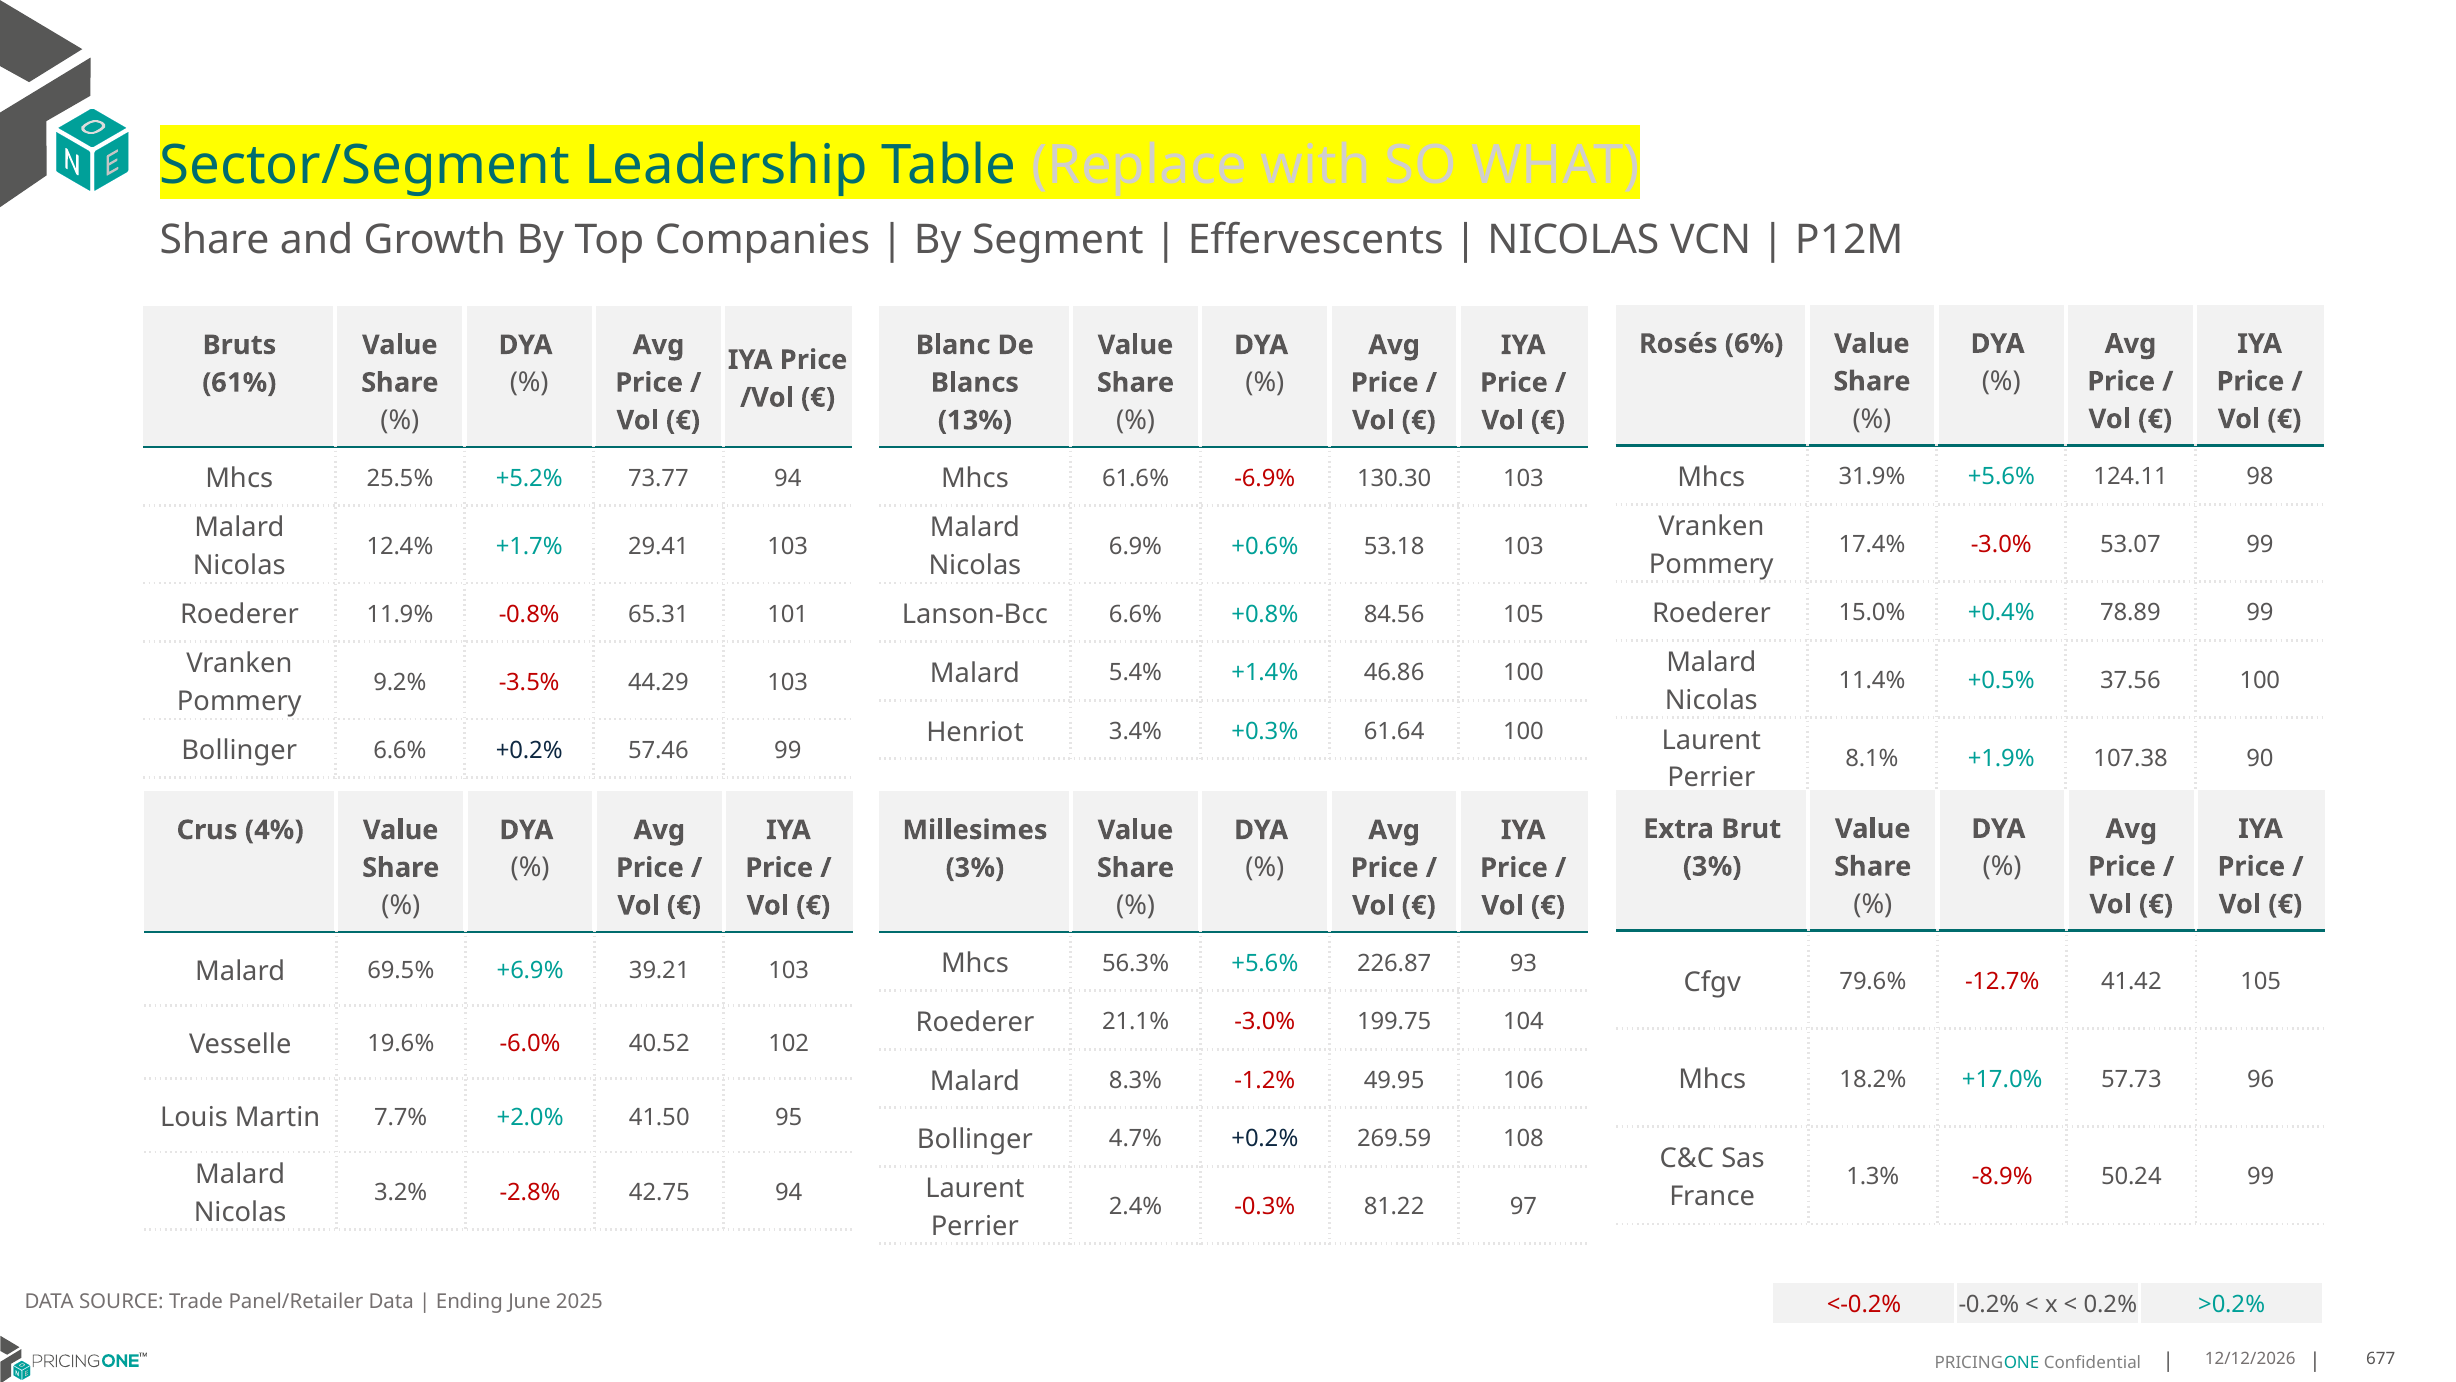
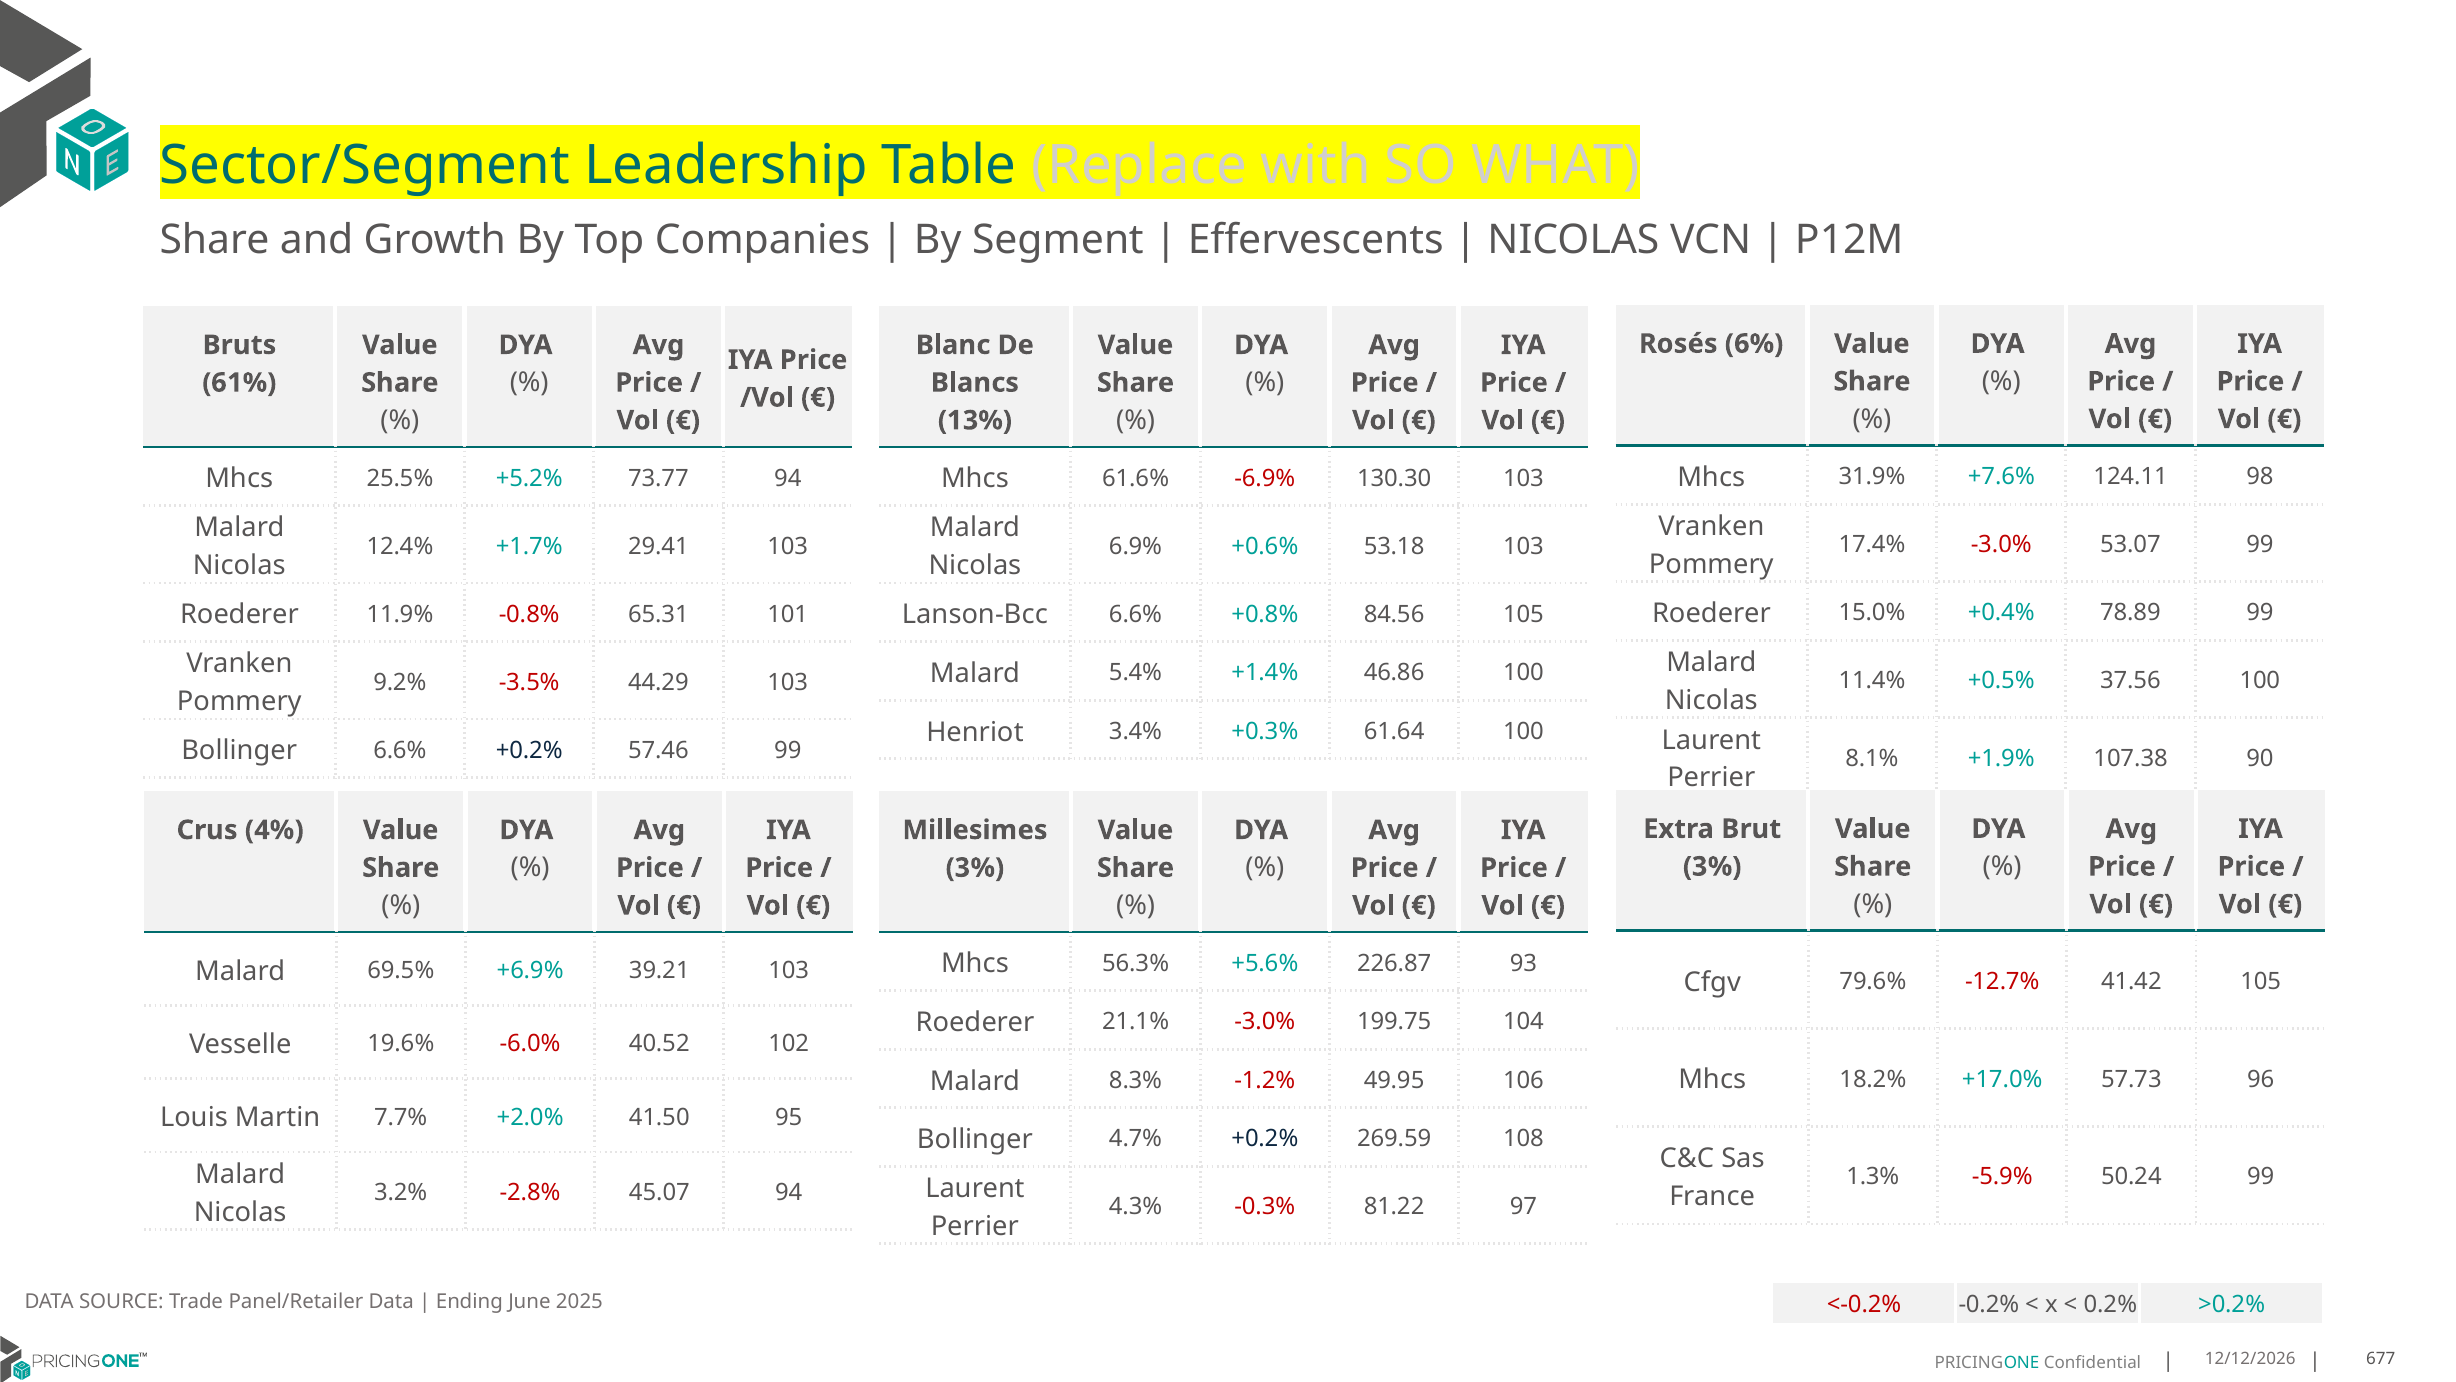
31.9% +5.6%: +5.6% -> +7.6%
-8.9%: -8.9% -> -5.9%
42.75: 42.75 -> 45.07
2.4%: 2.4% -> 4.3%
